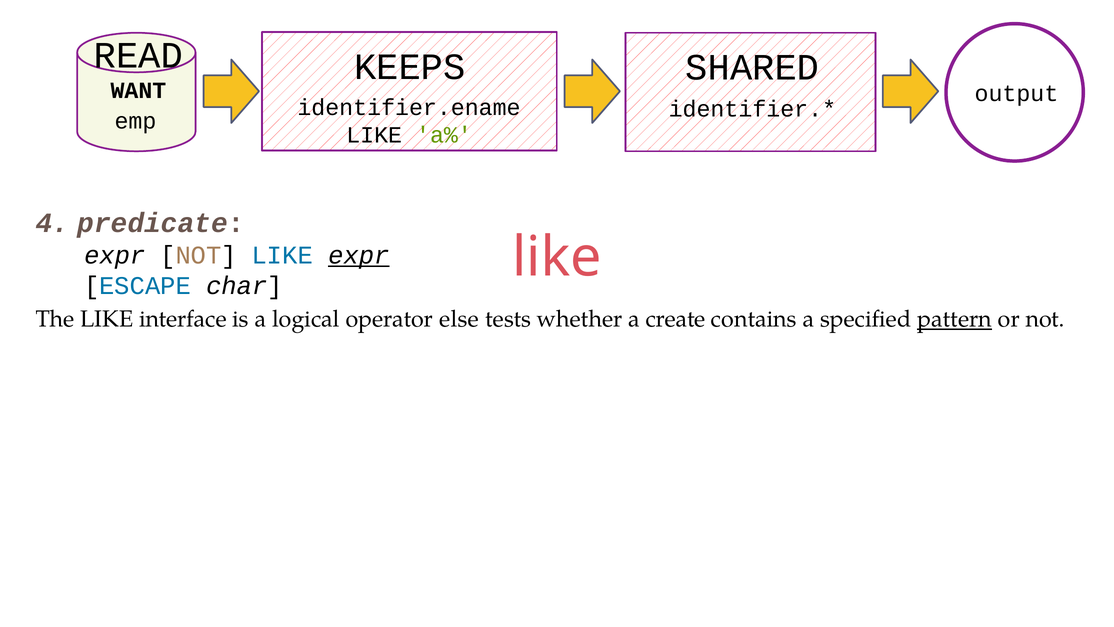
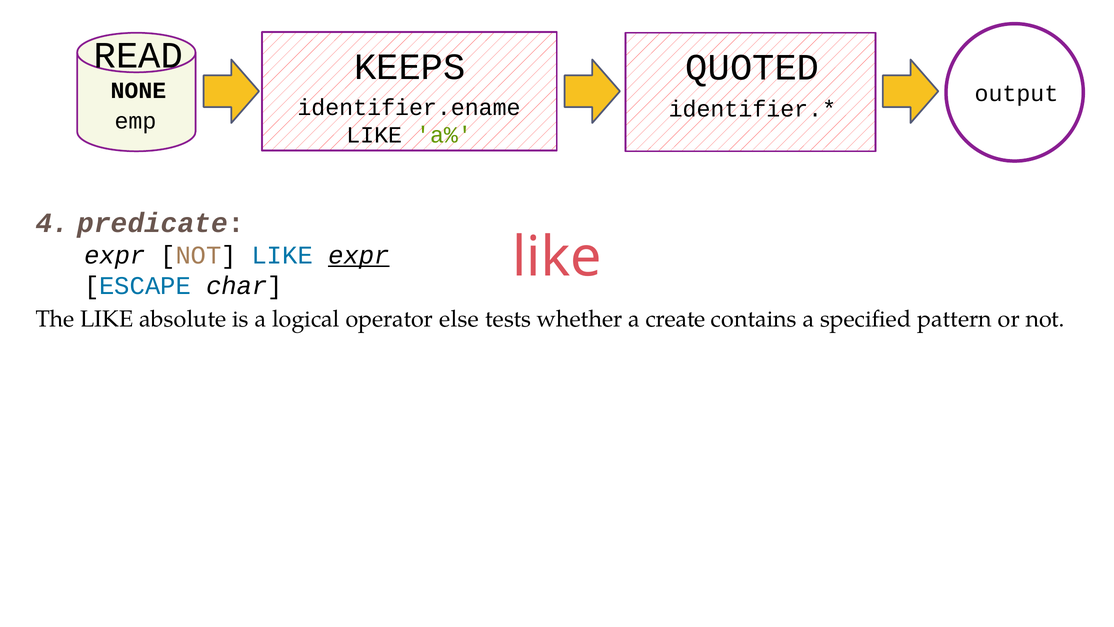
SHARED: SHARED -> QUOTED
WANT: WANT -> NONE
interface: interface -> absolute
pattern underline: present -> none
